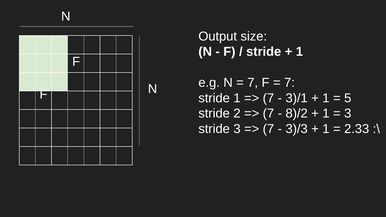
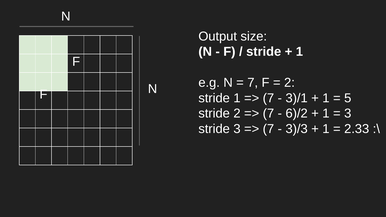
7 at (289, 83): 7 -> 2
8)/2: 8)/2 -> 6)/2
